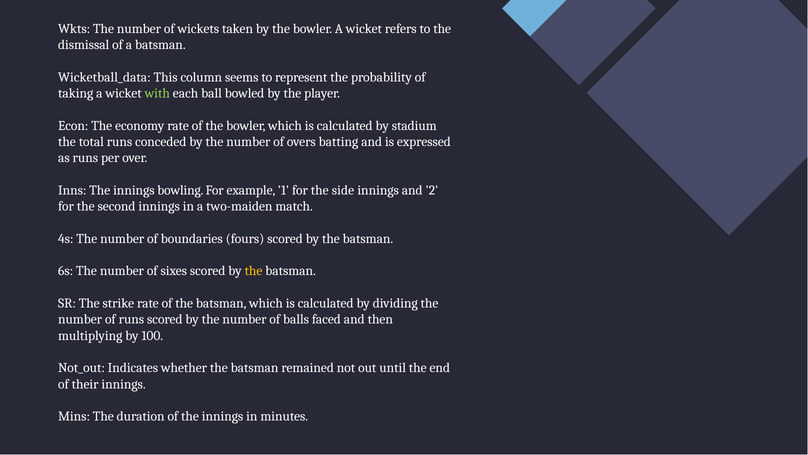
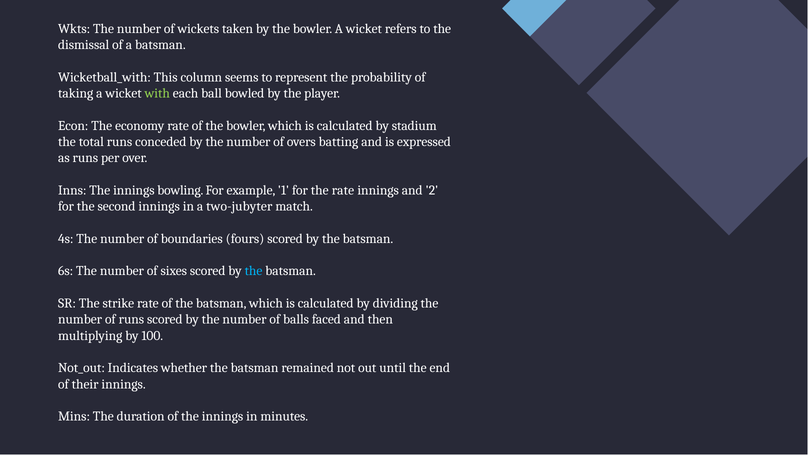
Wicketball_data: Wicketball_data -> Wicketball_with
the side: side -> rate
two-maiden: two-maiden -> two-jubyter
the at (253, 271) colour: yellow -> light blue
